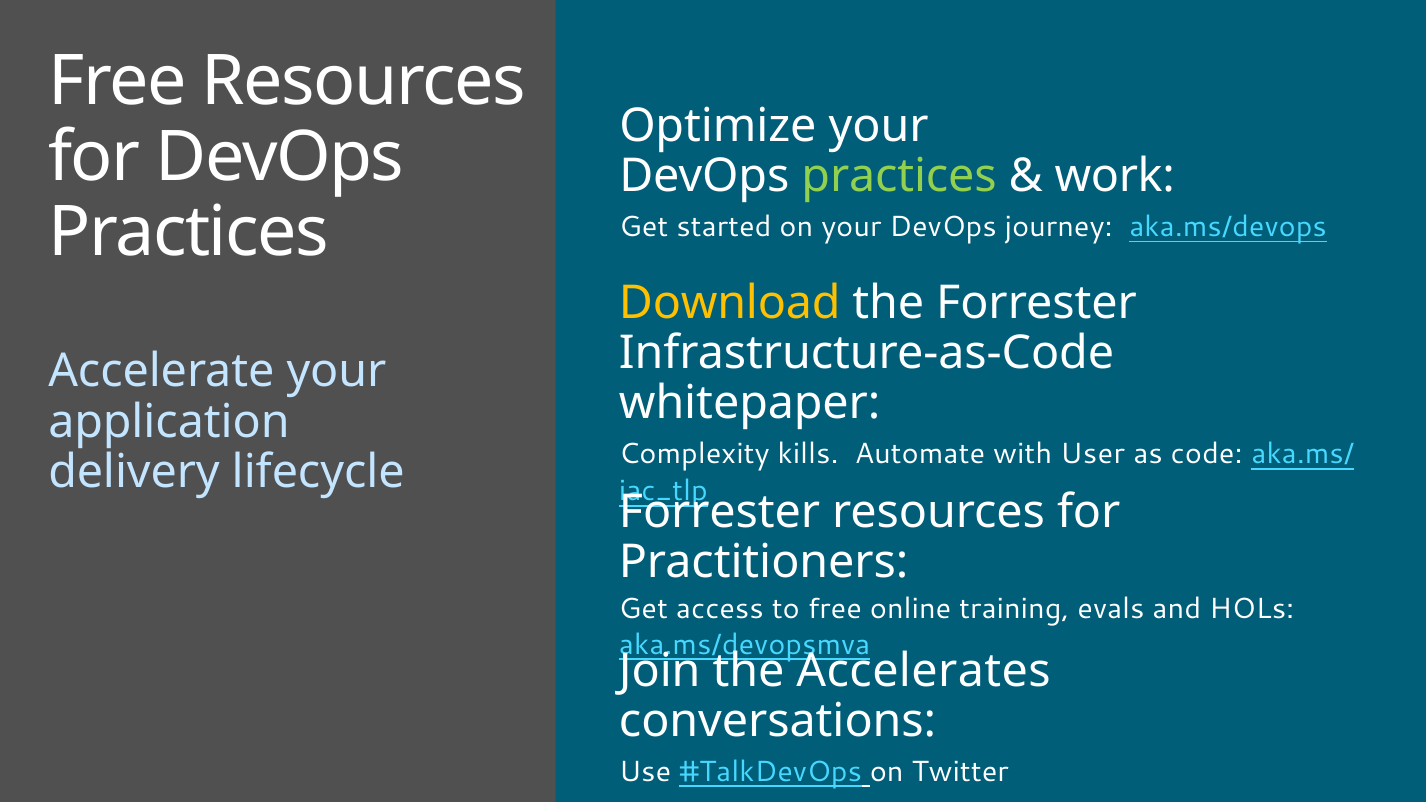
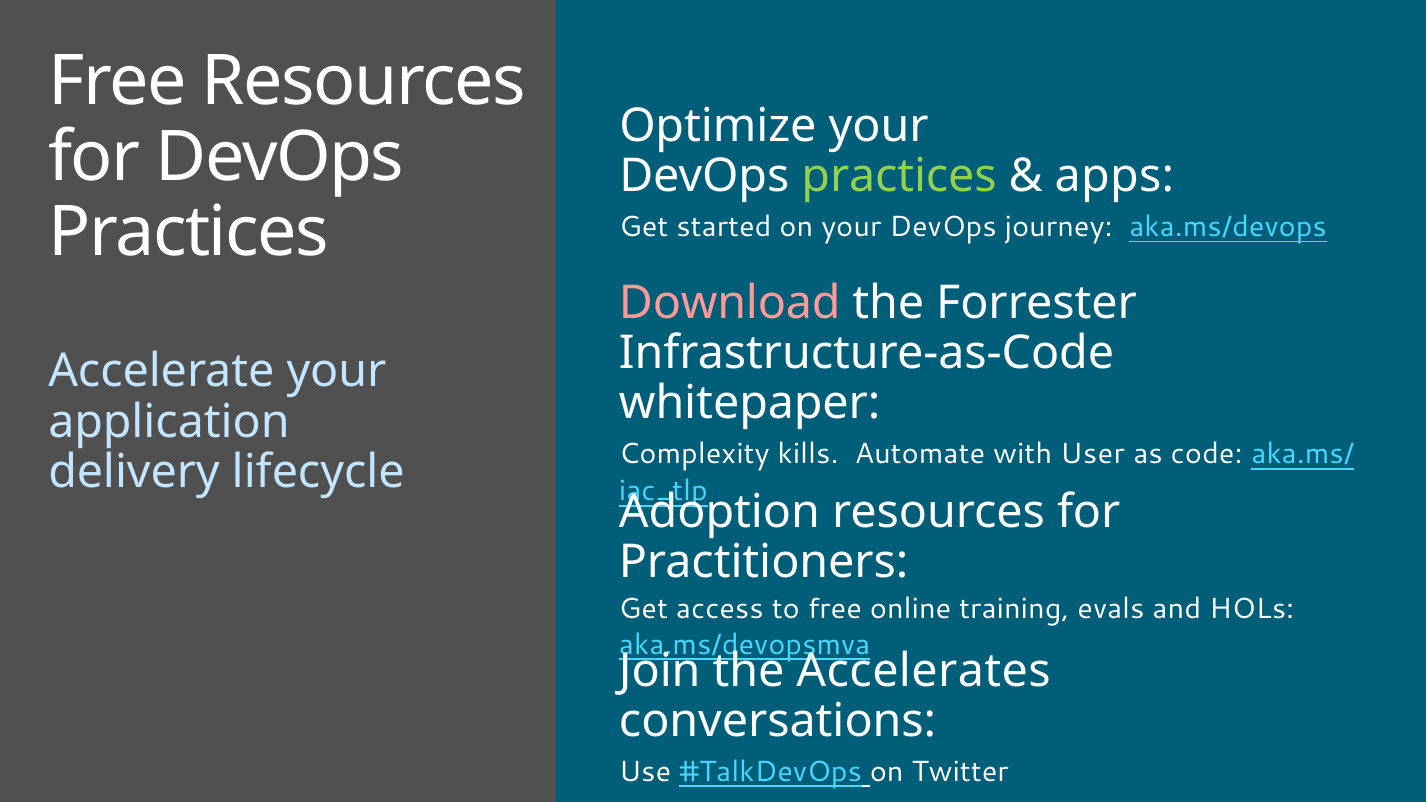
work: work -> apps
Download colour: yellow -> pink
Forrester at (720, 512): Forrester -> Adoption
